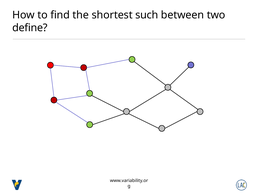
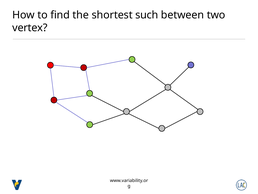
define: define -> vertex
